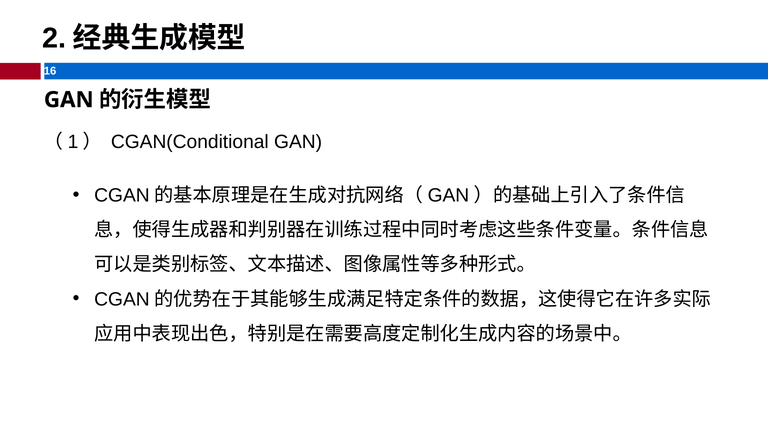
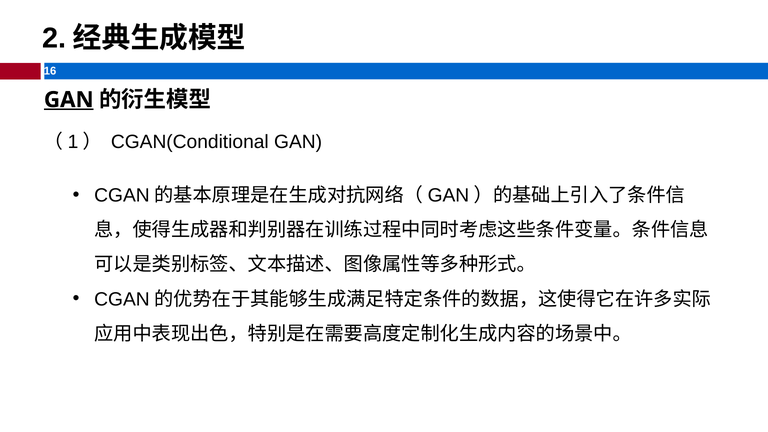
GAN at (69, 100) underline: none -> present
